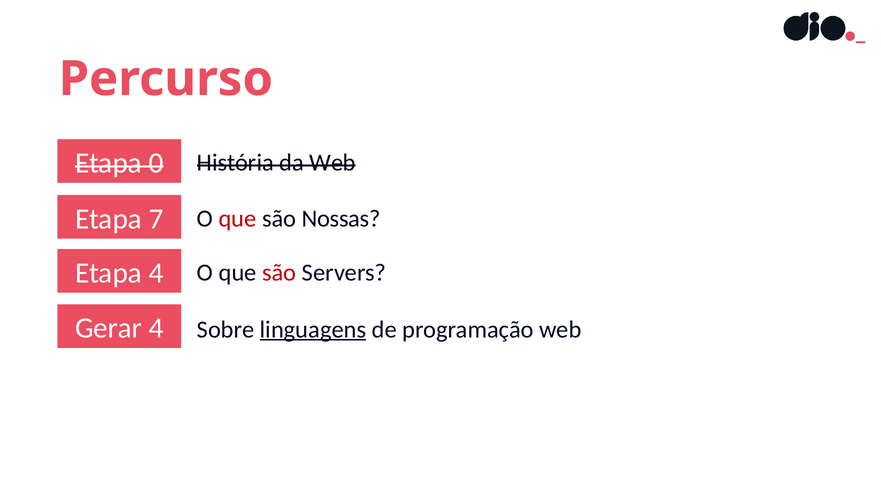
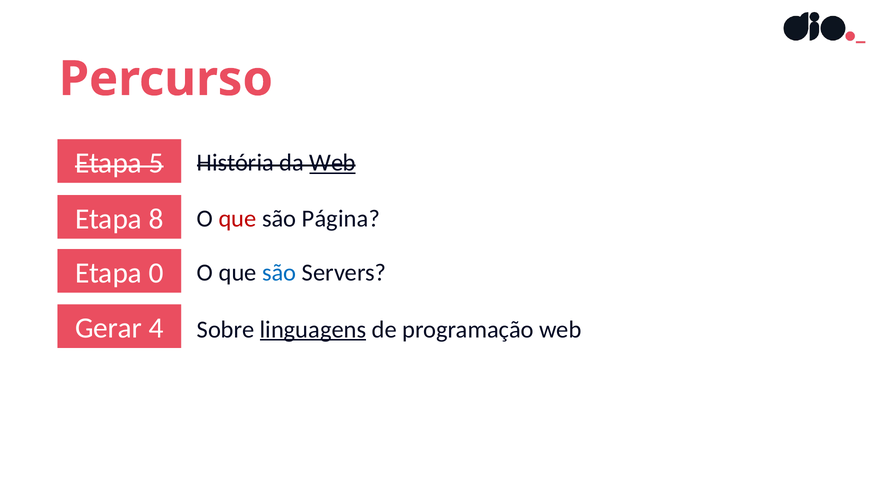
0: 0 -> 5
Web at (333, 163) underline: none -> present
7: 7 -> 8
Nossas: Nossas -> Página
Etapa 4: 4 -> 0
são at (279, 273) colour: red -> blue
